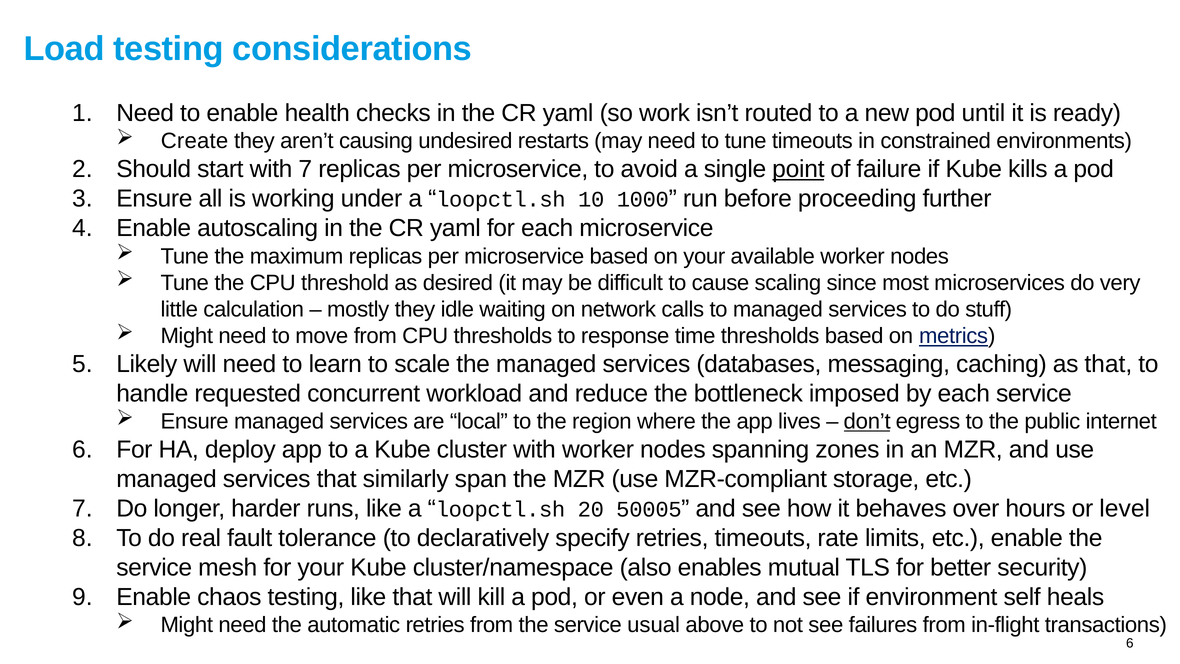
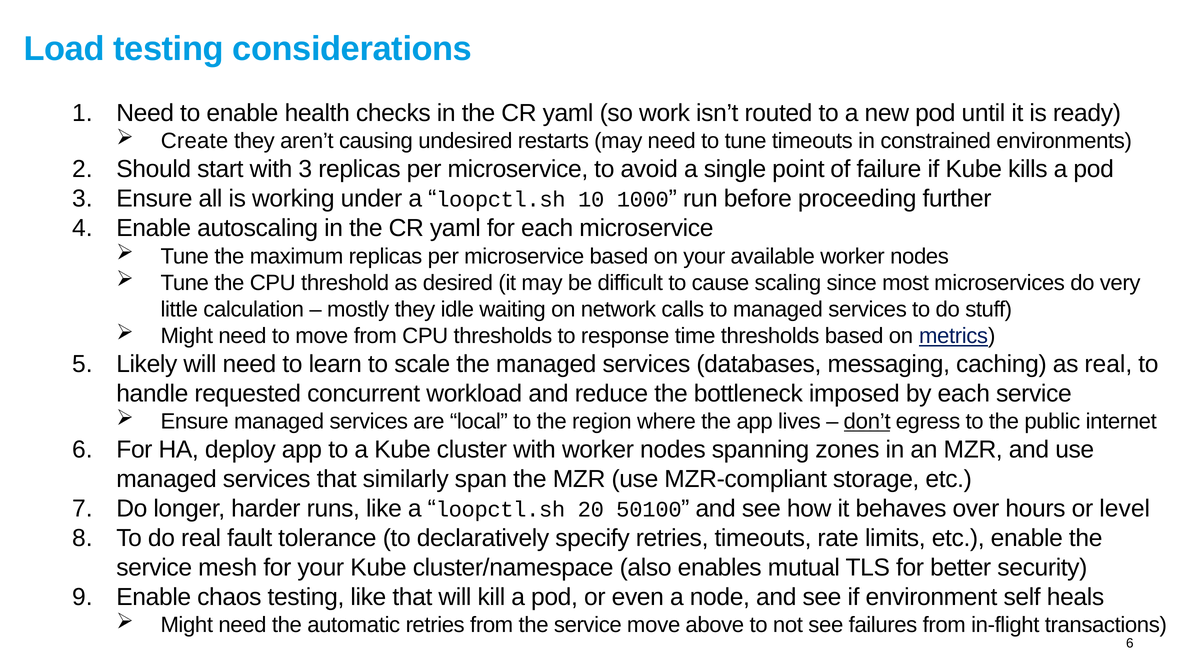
with 7: 7 -> 3
point underline: present -> none
as that: that -> real
50005: 50005 -> 50100
service usual: usual -> move
